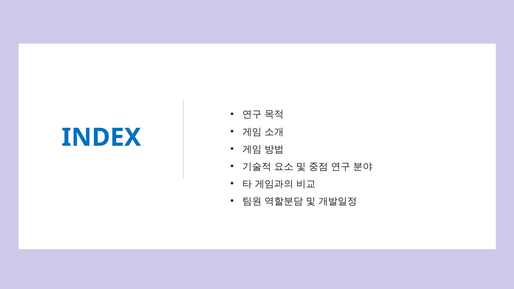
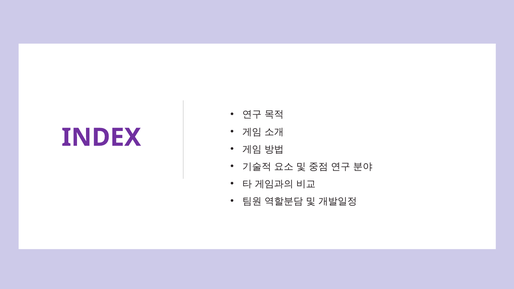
INDEX colour: blue -> purple
